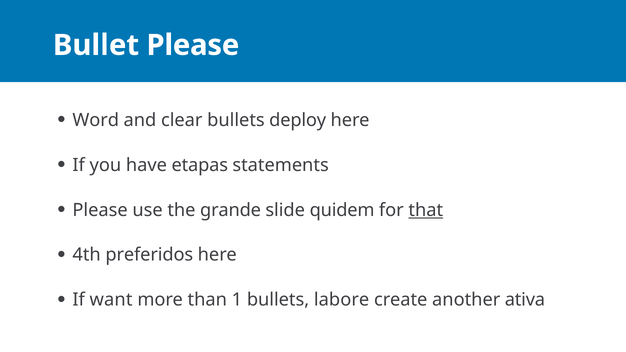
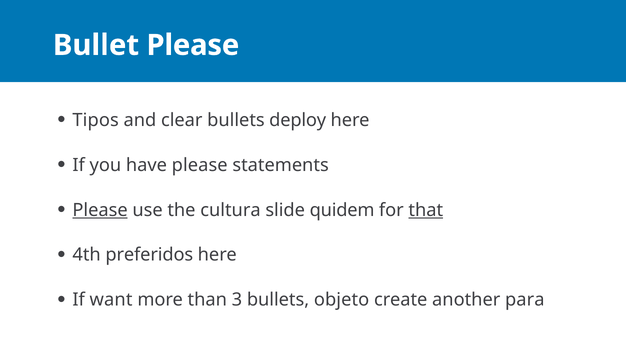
Word: Word -> Tipos
have etapas: etapas -> please
Please at (100, 210) underline: none -> present
grande: grande -> cultura
1: 1 -> 3
labore: labore -> objeto
ativa: ativa -> para
